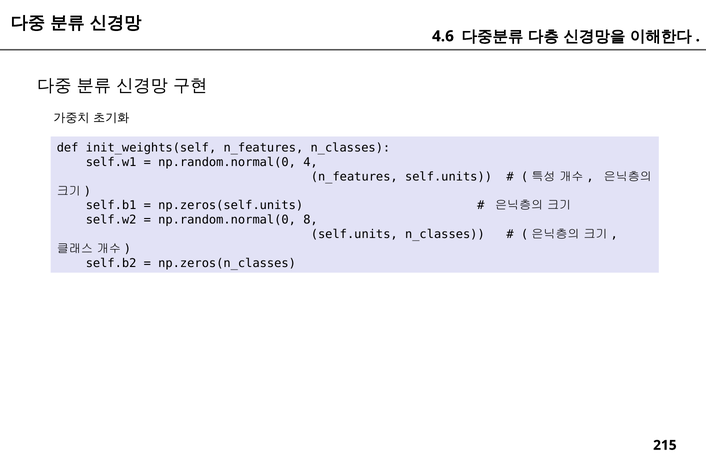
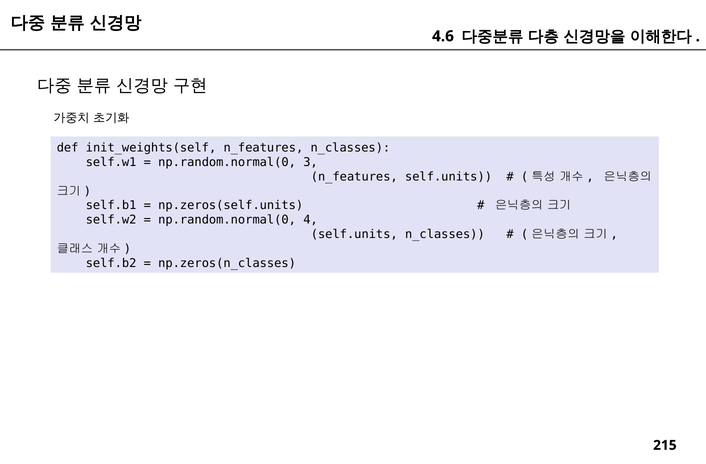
4: 4 -> 3
8: 8 -> 4
